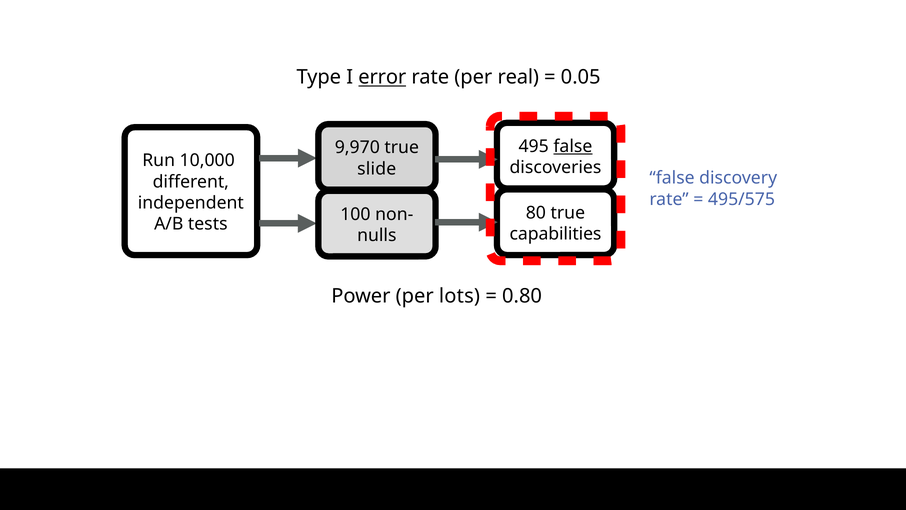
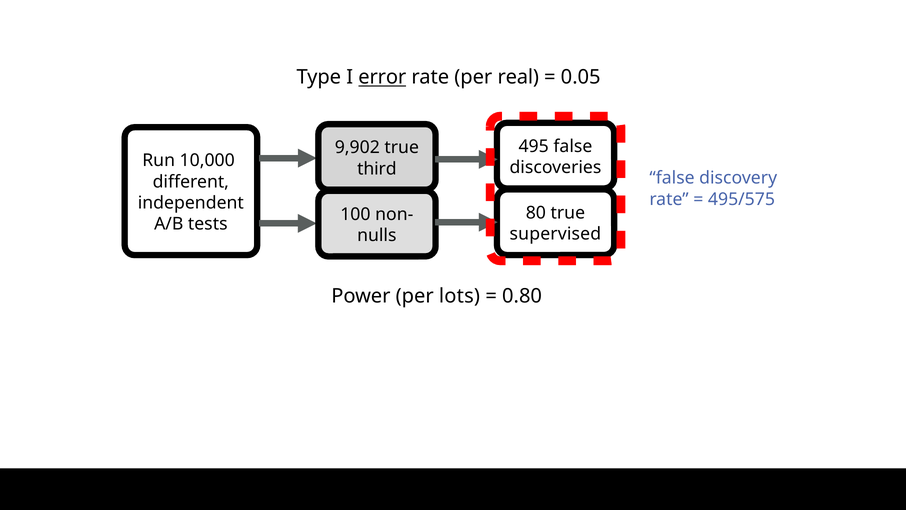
false at (573, 146) underline: present -> none
9,970: 9,970 -> 9,902
slide: slide -> third
capabilities: capabilities -> supervised
